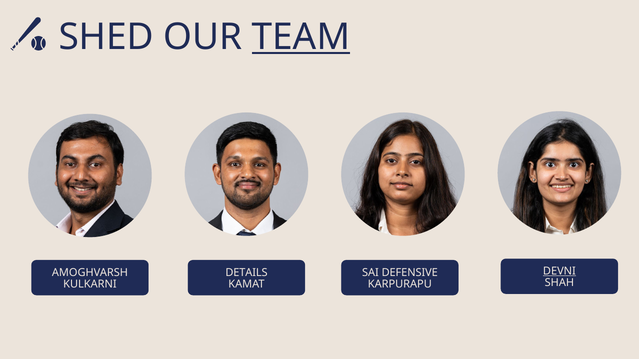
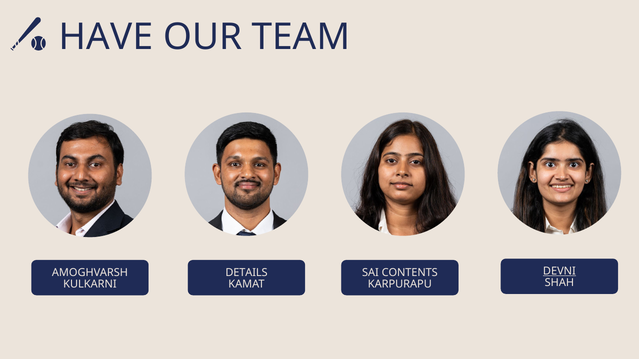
SHED: SHED -> HAVE
TEAM underline: present -> none
DEFENSIVE: DEFENSIVE -> CONTENTS
